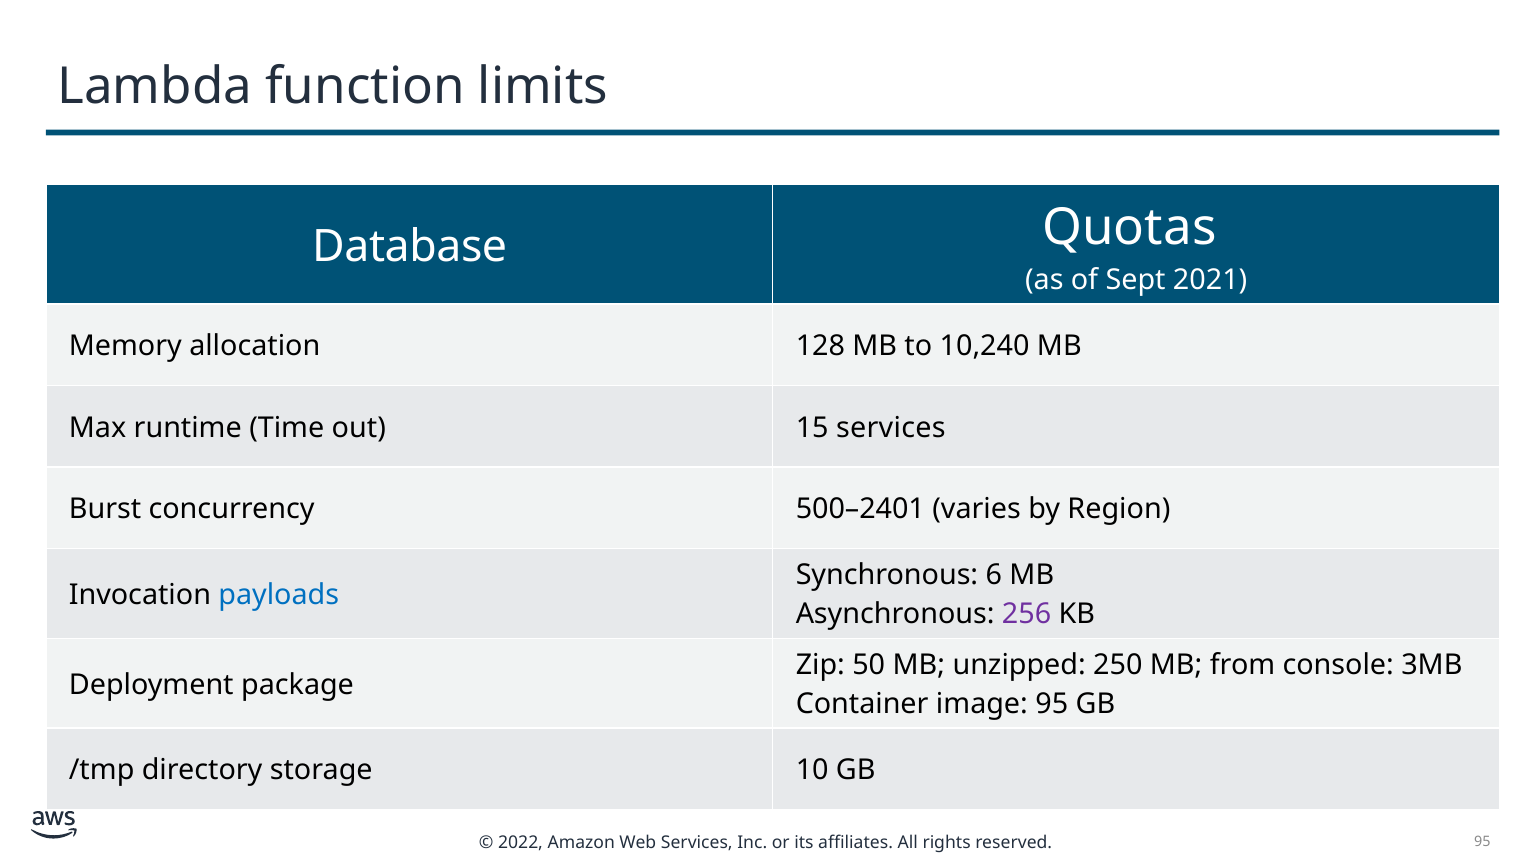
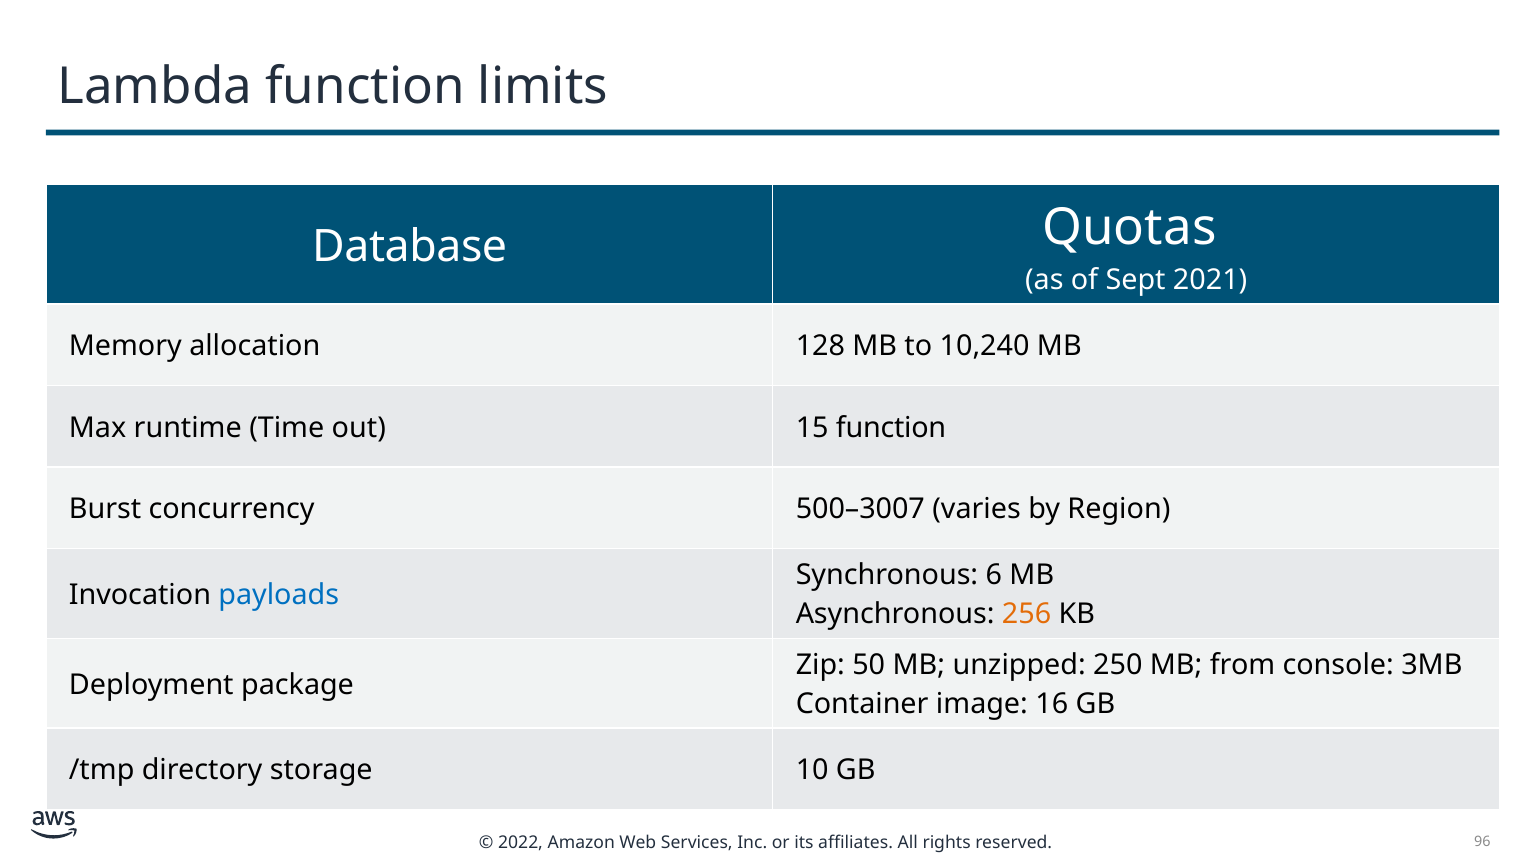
15 services: services -> function
500–2401: 500–2401 -> 500–3007
256 colour: purple -> orange
image 95: 95 -> 16
95 at (1482, 842): 95 -> 96
